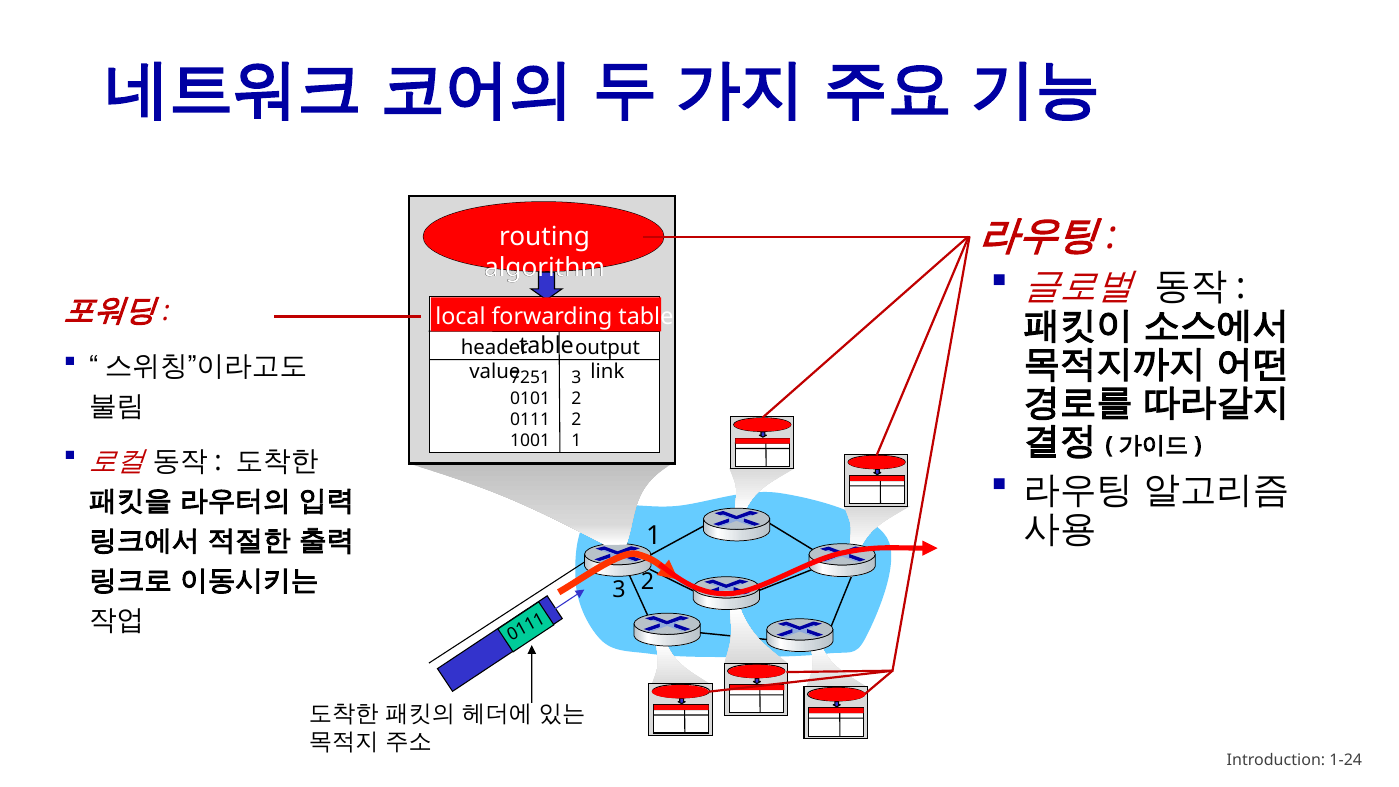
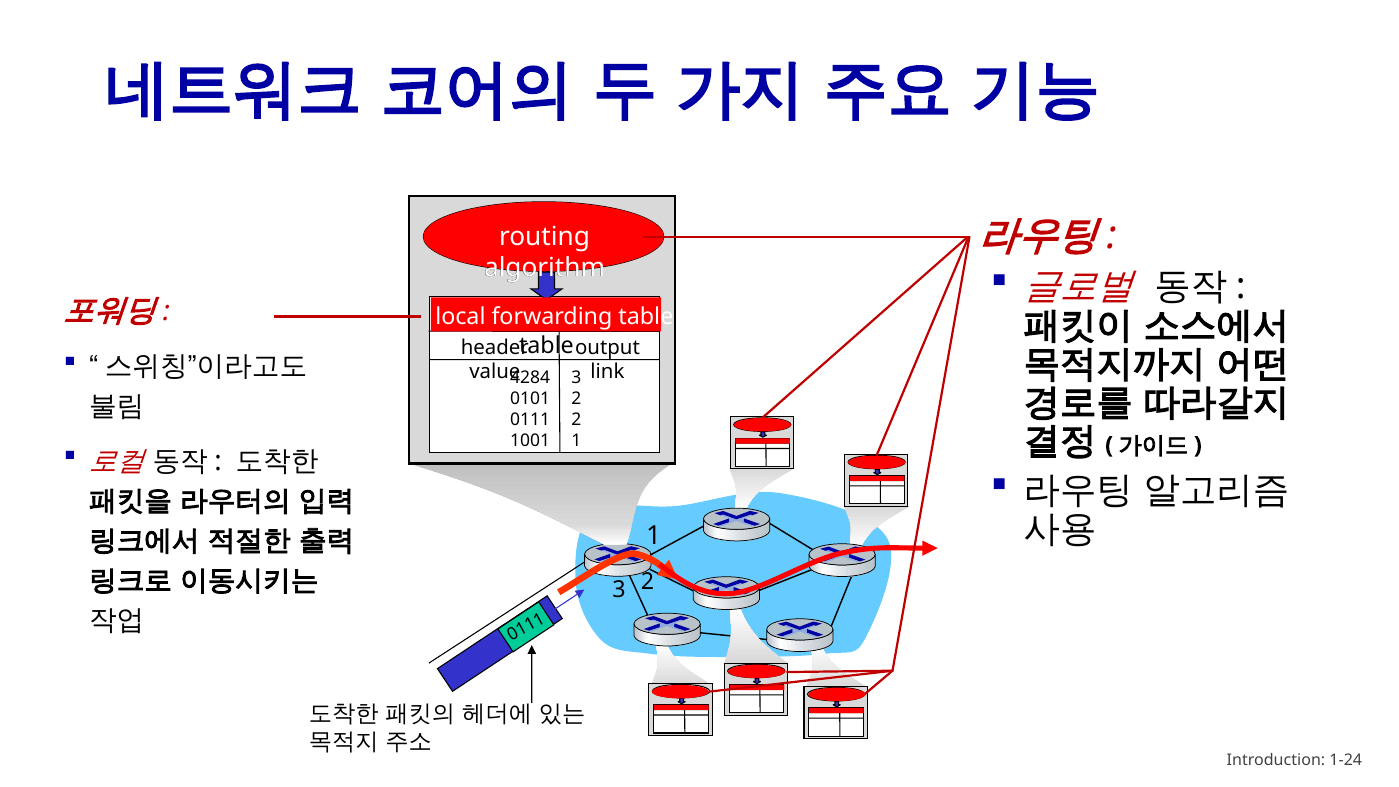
7251: 7251 -> 4284
